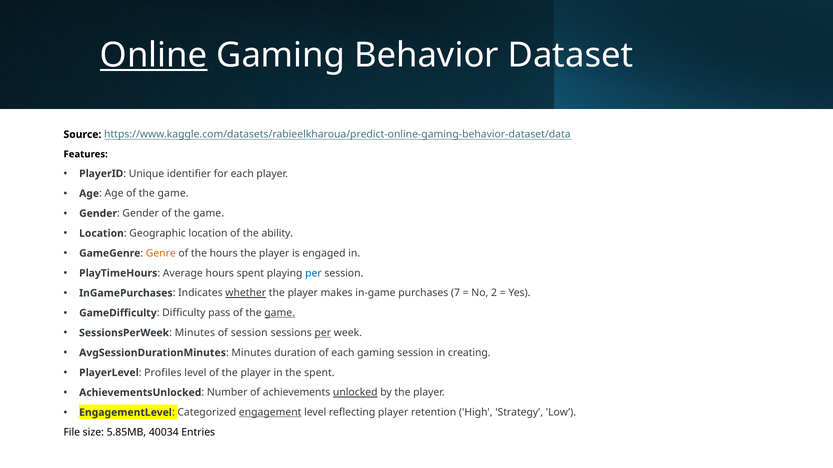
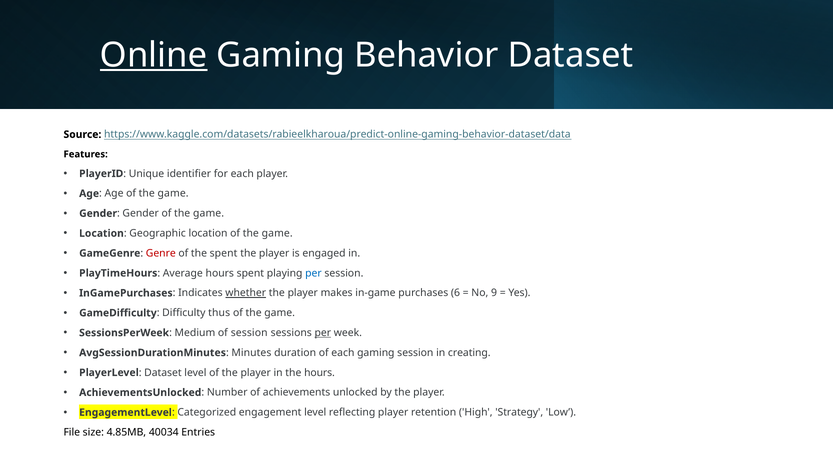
location of the ability: ability -> game
Genre colour: orange -> red
the hours: hours -> spent
7: 7 -> 6
2: 2 -> 9
pass: pass -> thus
game at (280, 313) underline: present -> none
SessionsPerWeek Minutes: Minutes -> Medium
PlayerLevel Profiles: Profiles -> Dataset
the spent: spent -> hours
unlocked underline: present -> none
engagement underline: present -> none
5.85MB: 5.85MB -> 4.85MB
